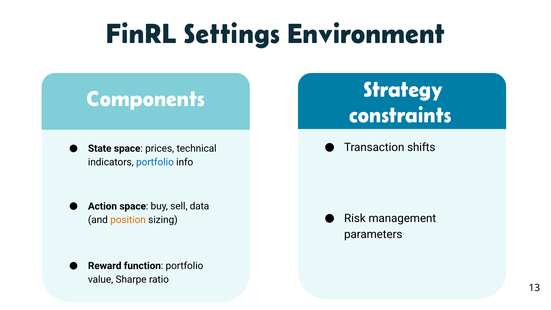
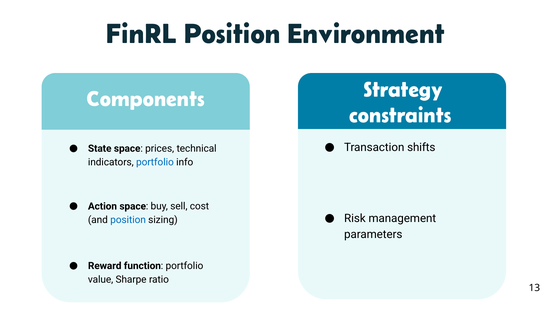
FinRL Settings: Settings -> Position
data: data -> cost
position at (128, 220) colour: orange -> blue
